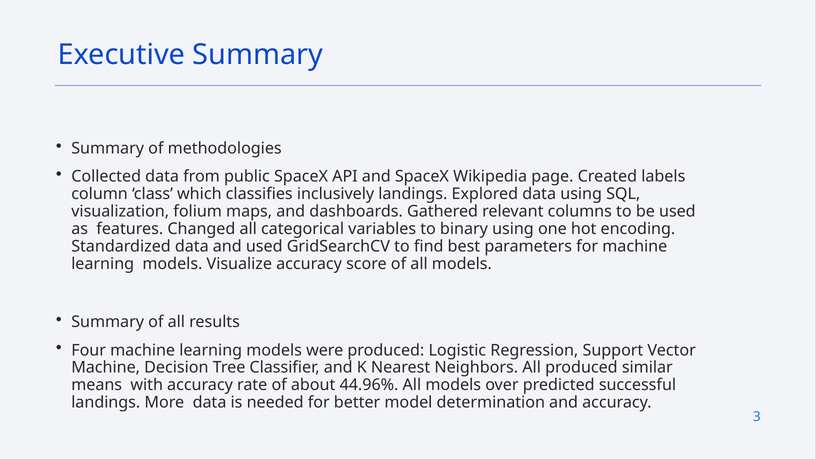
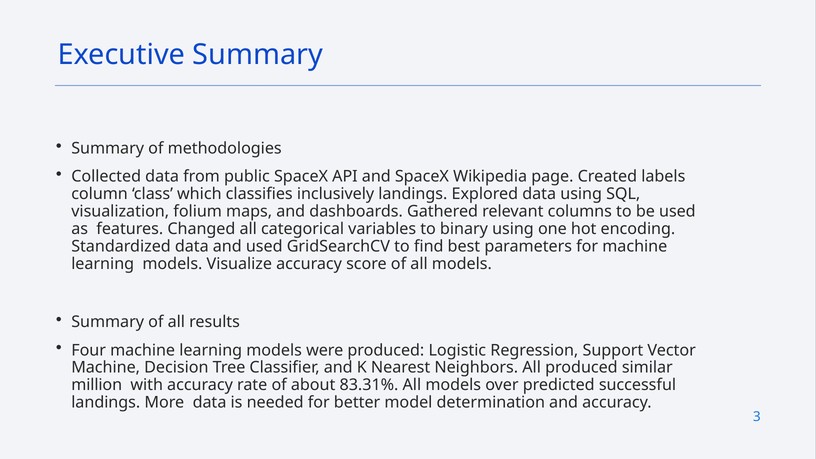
means: means -> million
44.96%: 44.96% -> 83.31%
